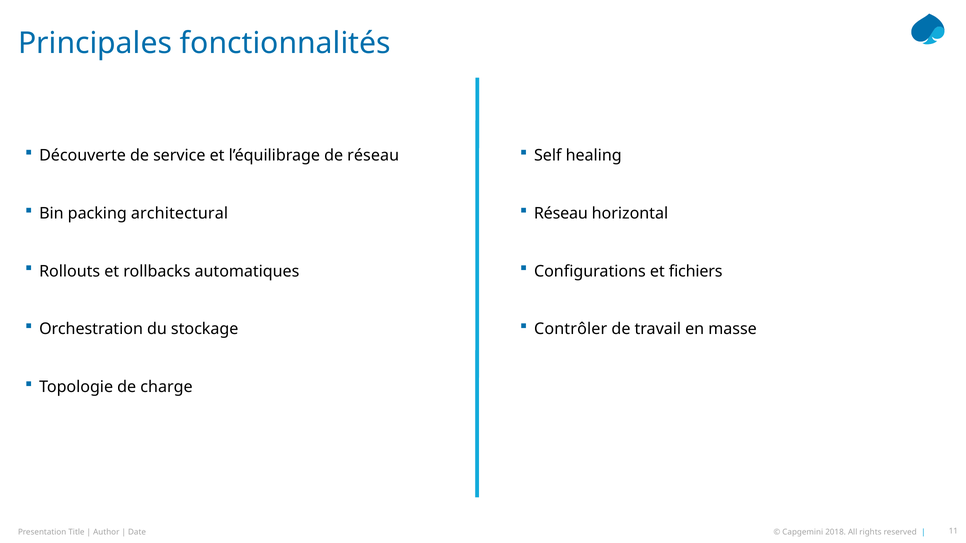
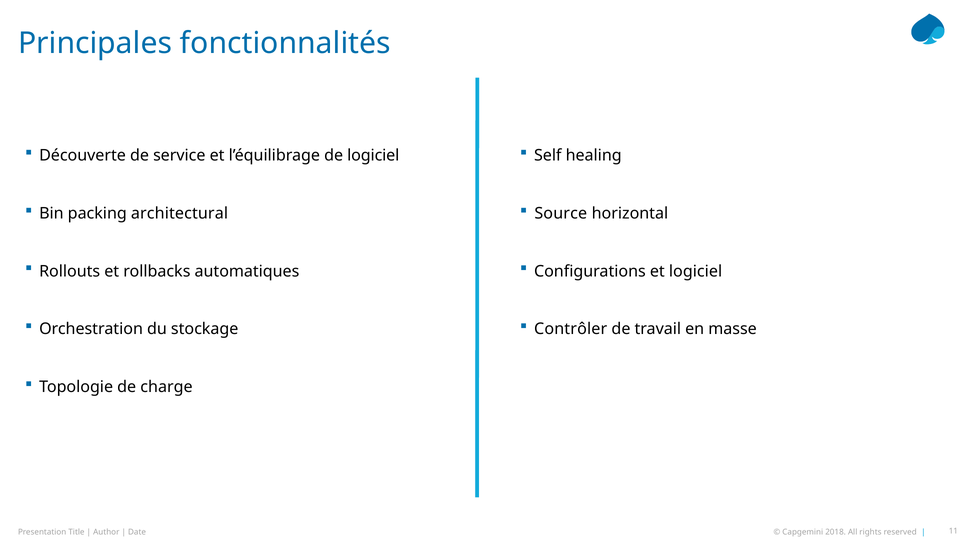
de réseau: réseau -> logiciel
Réseau at (561, 214): Réseau -> Source
et fichiers: fichiers -> logiciel
